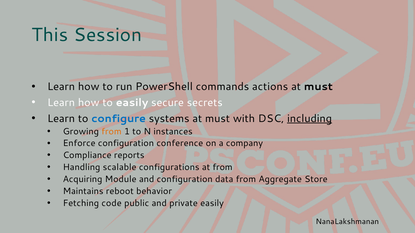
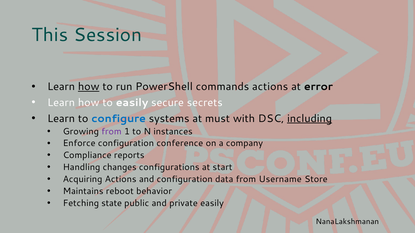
how at (89, 87) underline: none -> present
must at (318, 87): must -> error
from at (111, 132) colour: orange -> purple
scalable: scalable -> changes
at from: from -> start
Acquiring Module: Module -> Actions
Aggregate: Aggregate -> Username
code: code -> state
